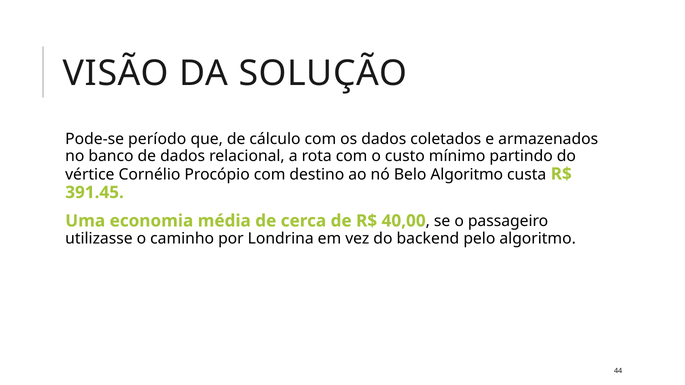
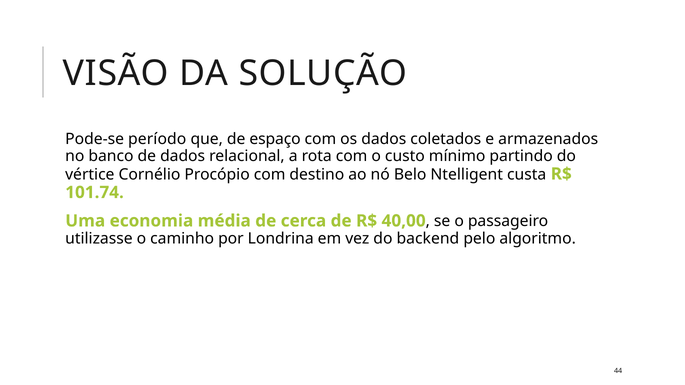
cálculo: cálculo -> espaço
Belo Algoritmo: Algoritmo -> Ntelligent
391.45: 391.45 -> 101.74
